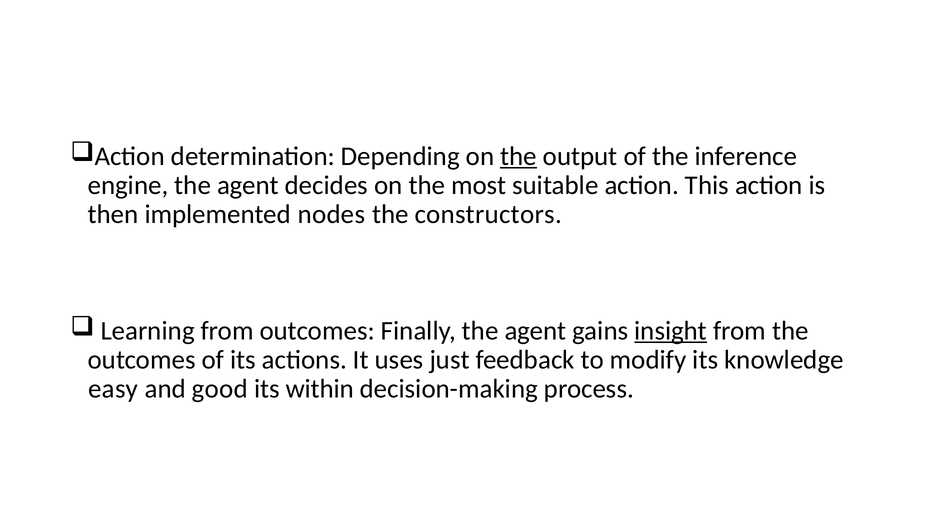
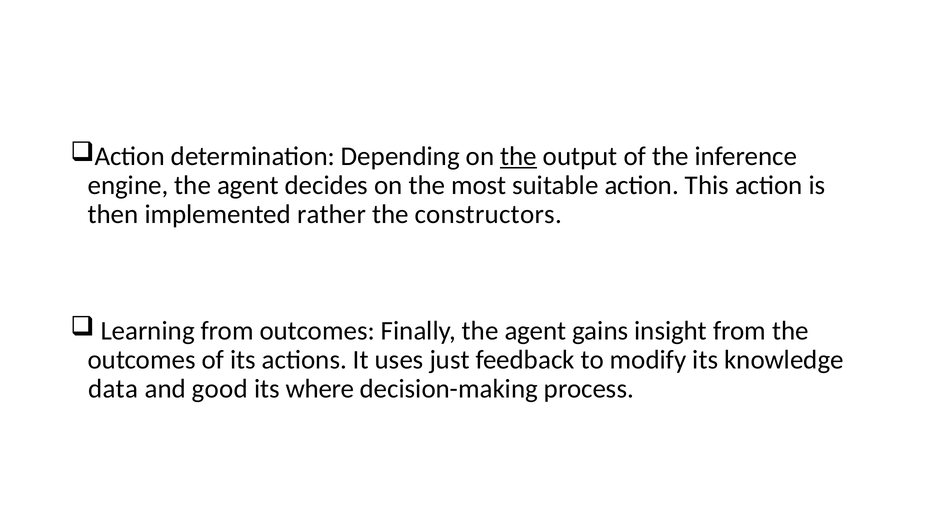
nodes: nodes -> rather
insight underline: present -> none
easy: easy -> data
within: within -> where
